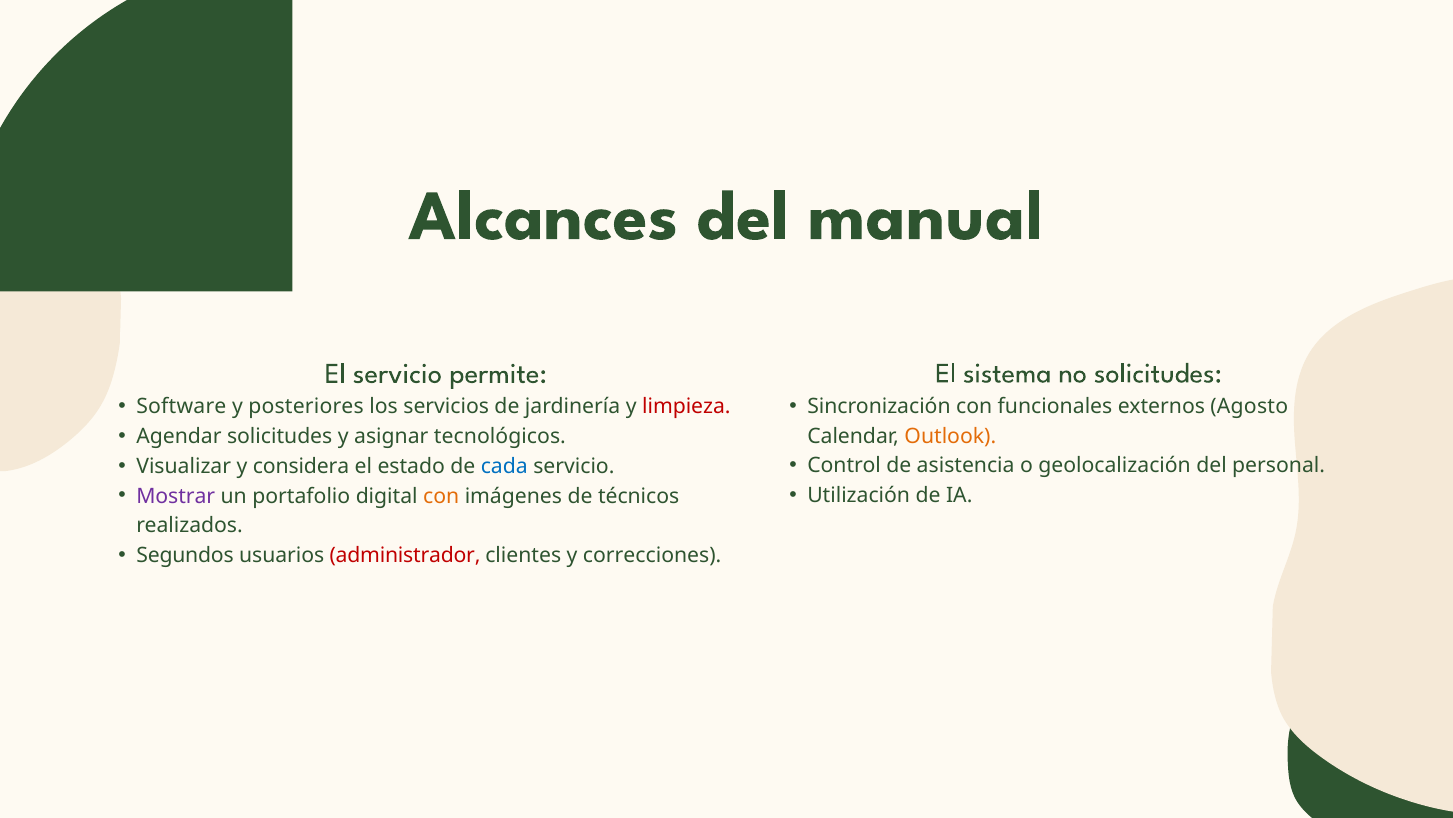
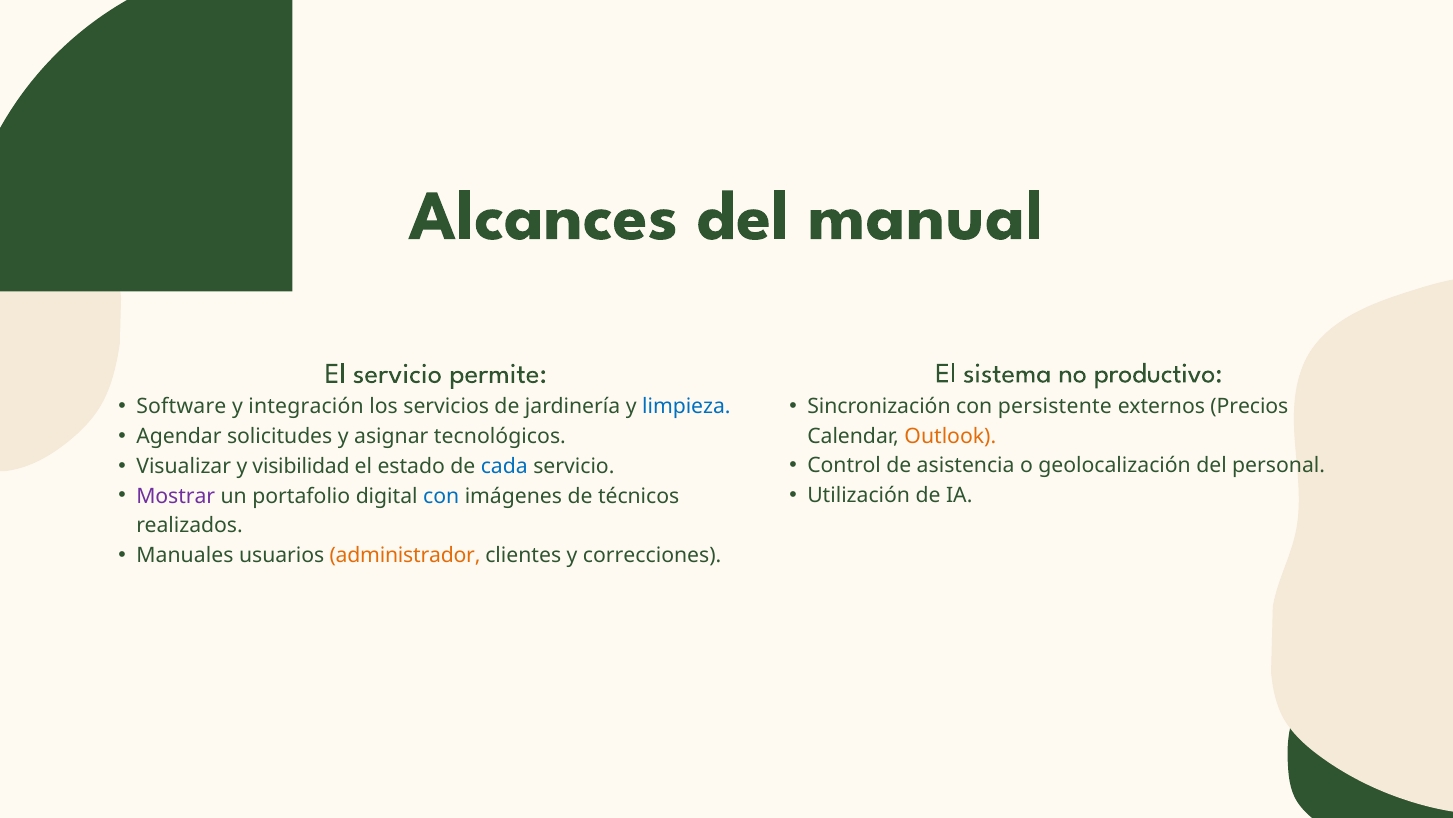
no solicitudes: solicitudes -> productivo
funcionales: funcionales -> persistente
Agosto: Agosto -> Precios
posteriores: posteriores -> integración
limpieza colour: red -> blue
considera: considera -> visibilidad
con at (441, 496) colour: orange -> blue
Segundos: Segundos -> Manuales
administrador colour: red -> orange
